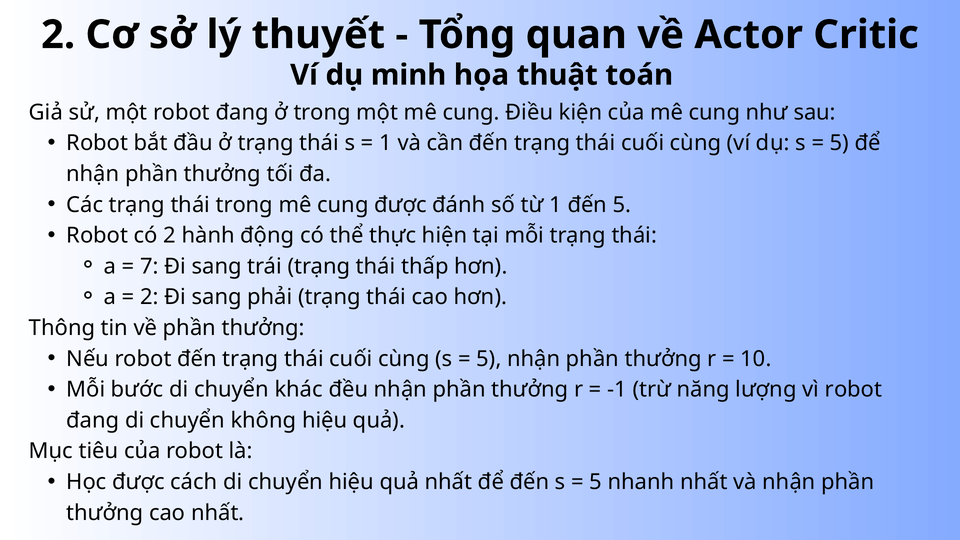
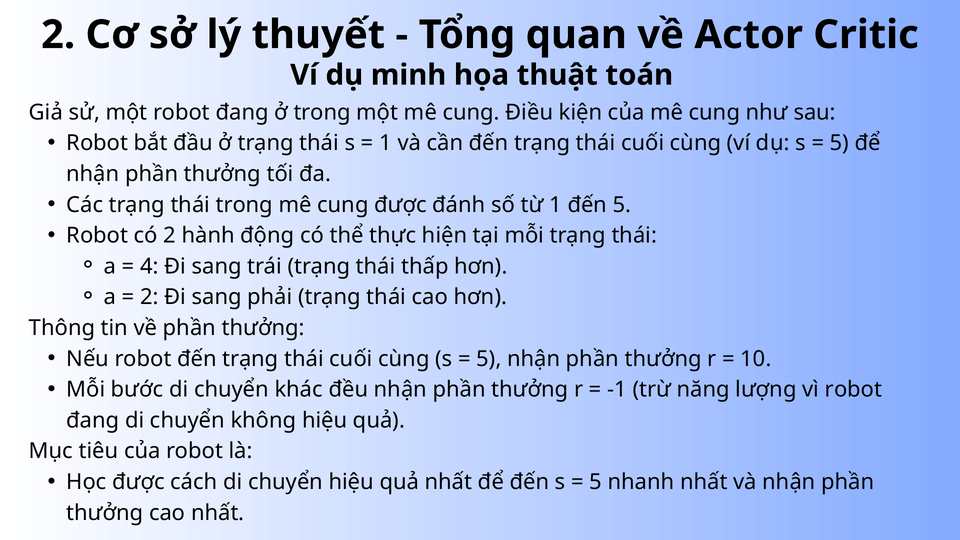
7: 7 -> 4
